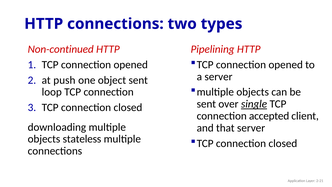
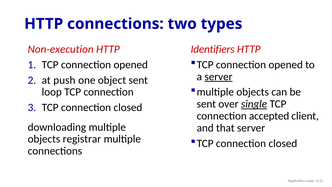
Non-continued: Non-continued -> Non-execution
Pipelining: Pipelining -> Identifiers
server at (219, 77) underline: none -> present
stateless: stateless -> registrar
